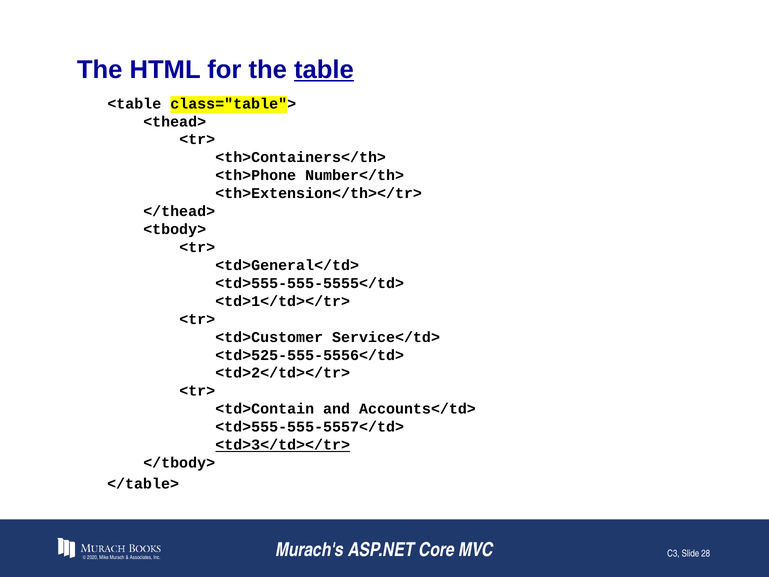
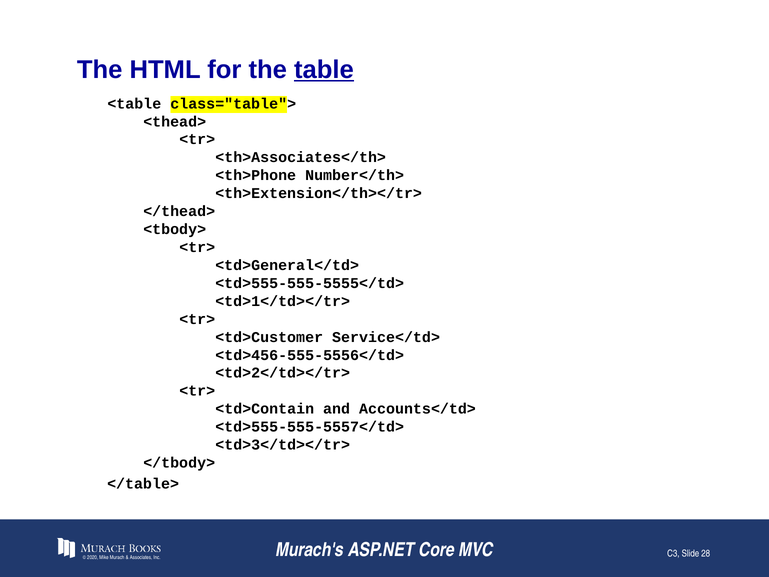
<th>Containers</th>: <th>Containers</th> -> <th>Associates</th>
<td>525-555-5556</td>: <td>525-555-5556</td> -> <td>456-555-5556</td>
<td>3</td></tr> underline: present -> none
